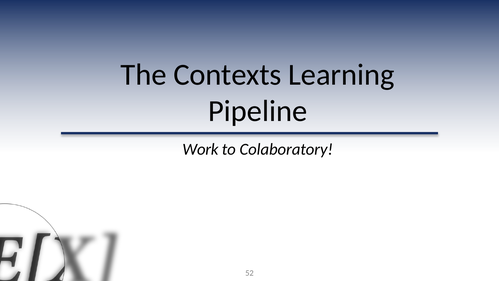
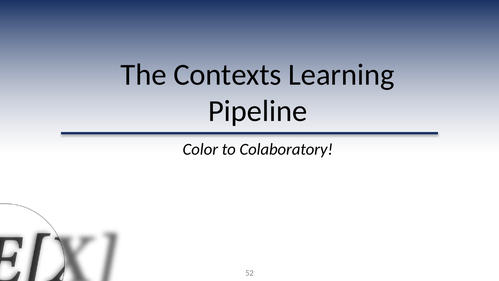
Work: Work -> Color
